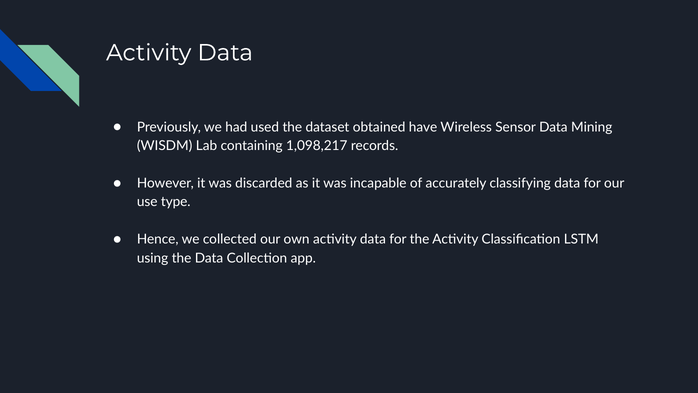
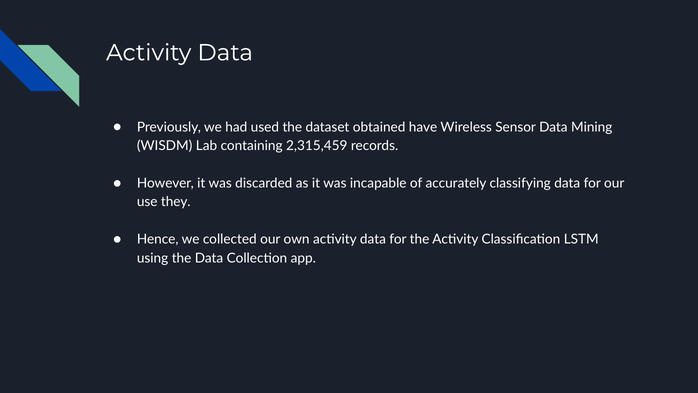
1,098,217: 1,098,217 -> 2,315,459
type: type -> they
